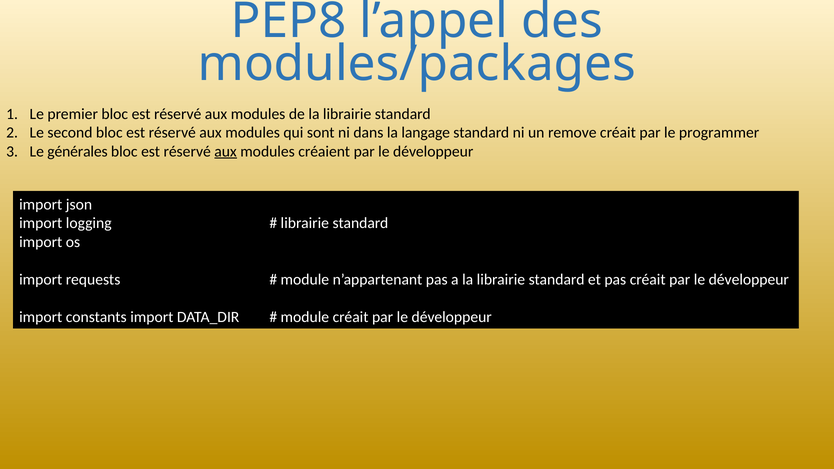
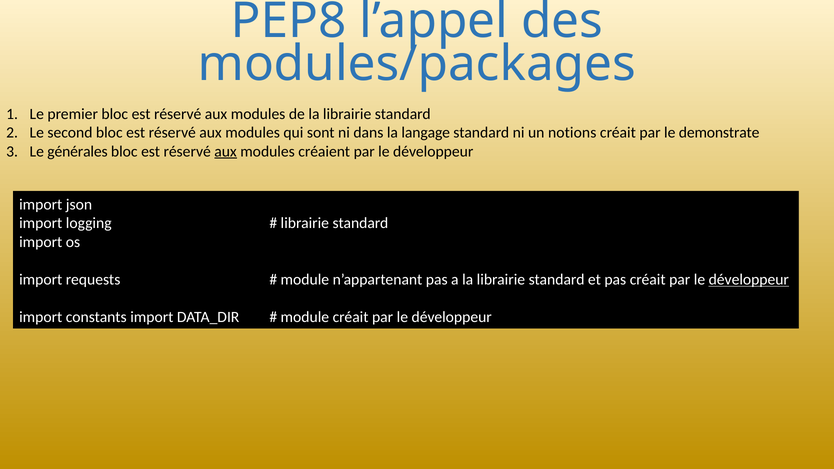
remove: remove -> notions
programmer: programmer -> demonstrate
développeur at (749, 280) underline: none -> present
